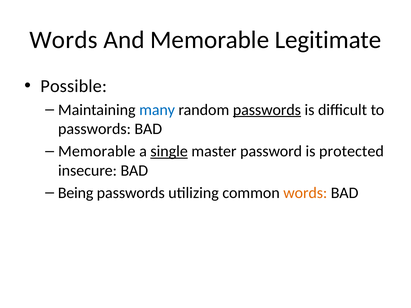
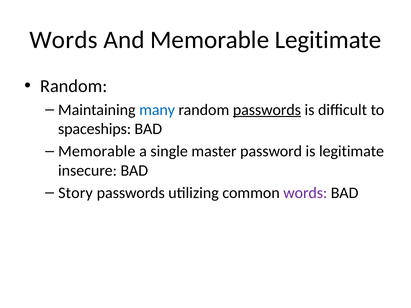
Possible at (74, 86): Possible -> Random
passwords at (94, 129): passwords -> spaceships
single underline: present -> none
is protected: protected -> legitimate
Being: Being -> Story
words at (305, 193) colour: orange -> purple
